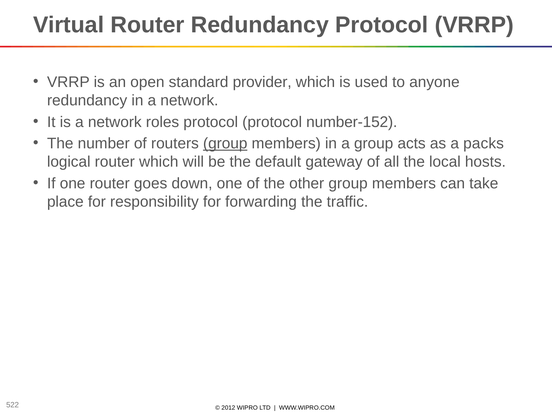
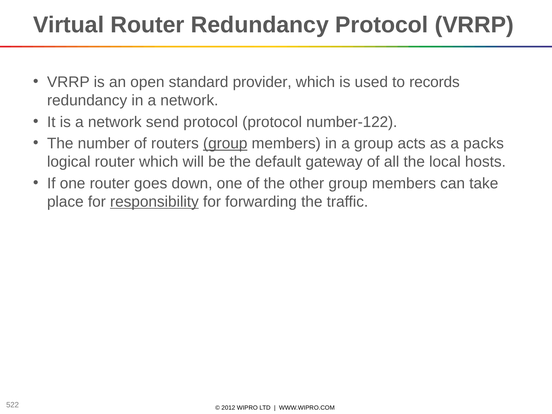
anyone: anyone -> records
roles: roles -> send
number-152: number-152 -> number-122
responsibility underline: none -> present
